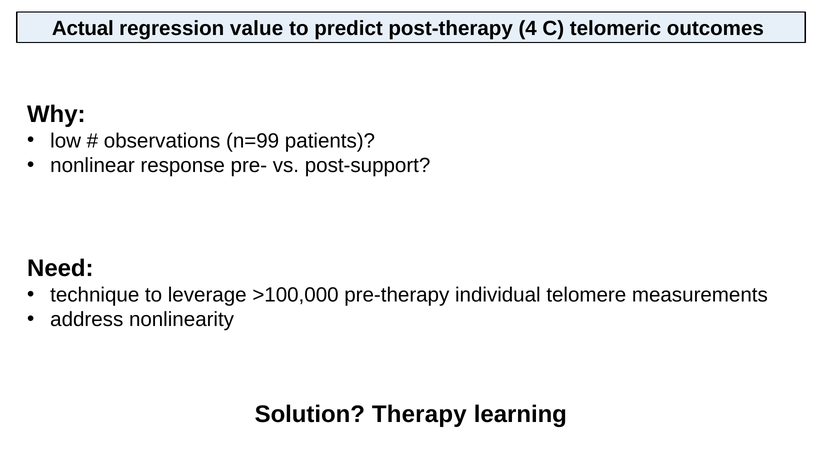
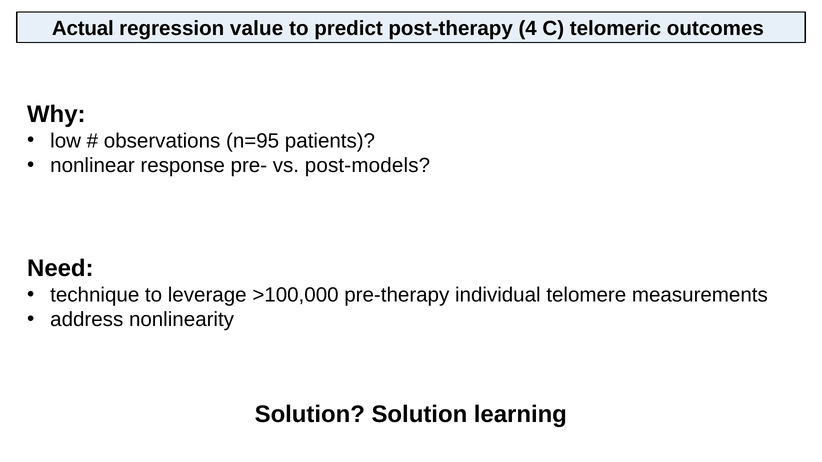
n=99: n=99 -> n=95
post-support: post-support -> post-models
Solution Therapy: Therapy -> Solution
